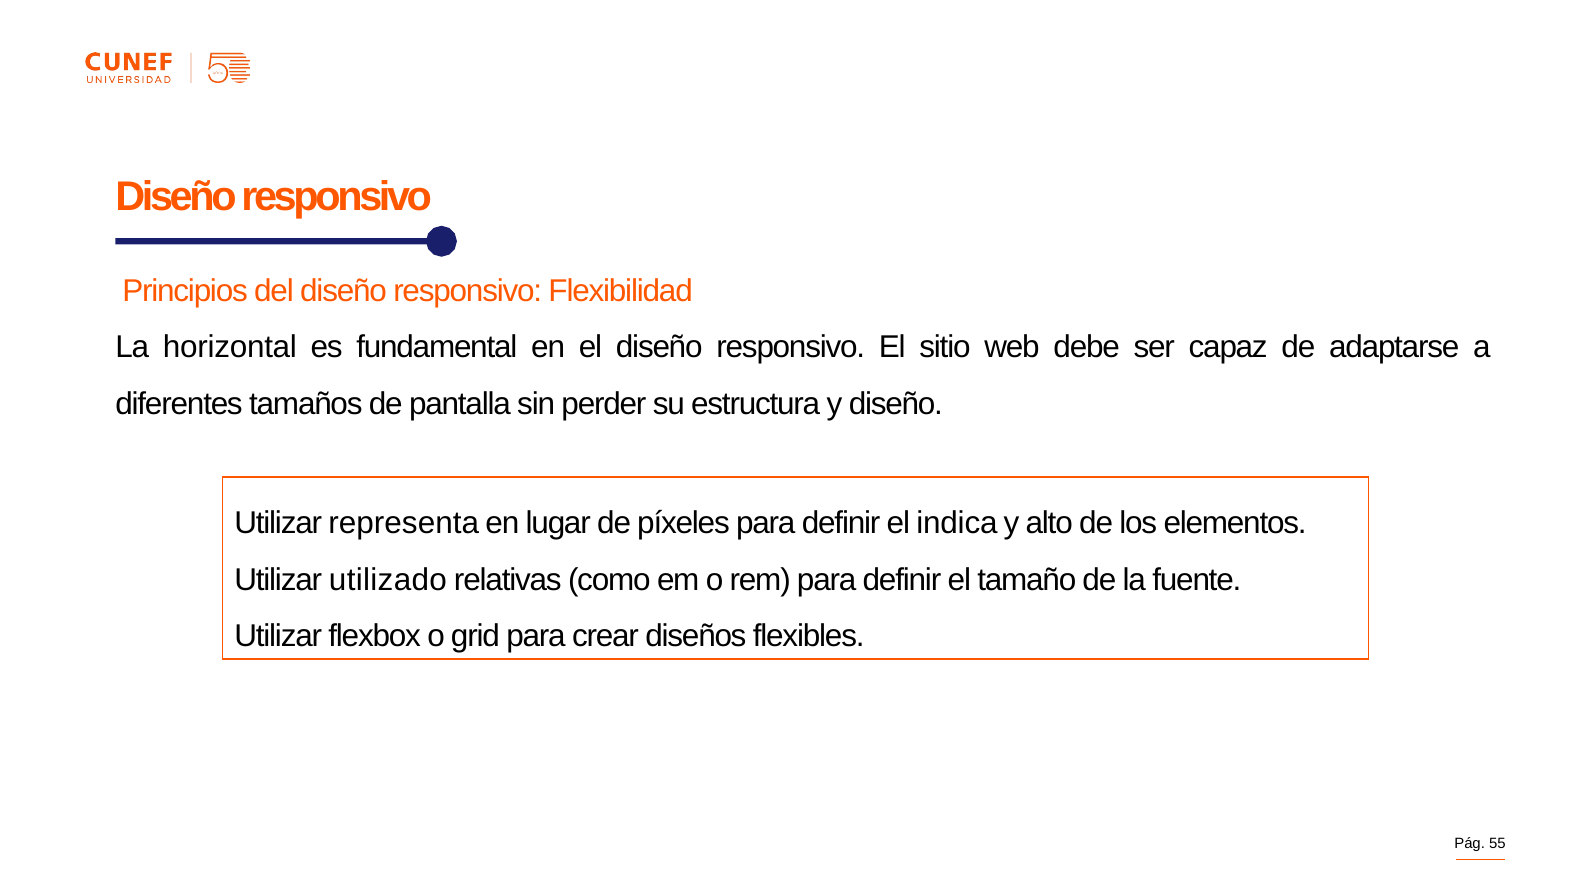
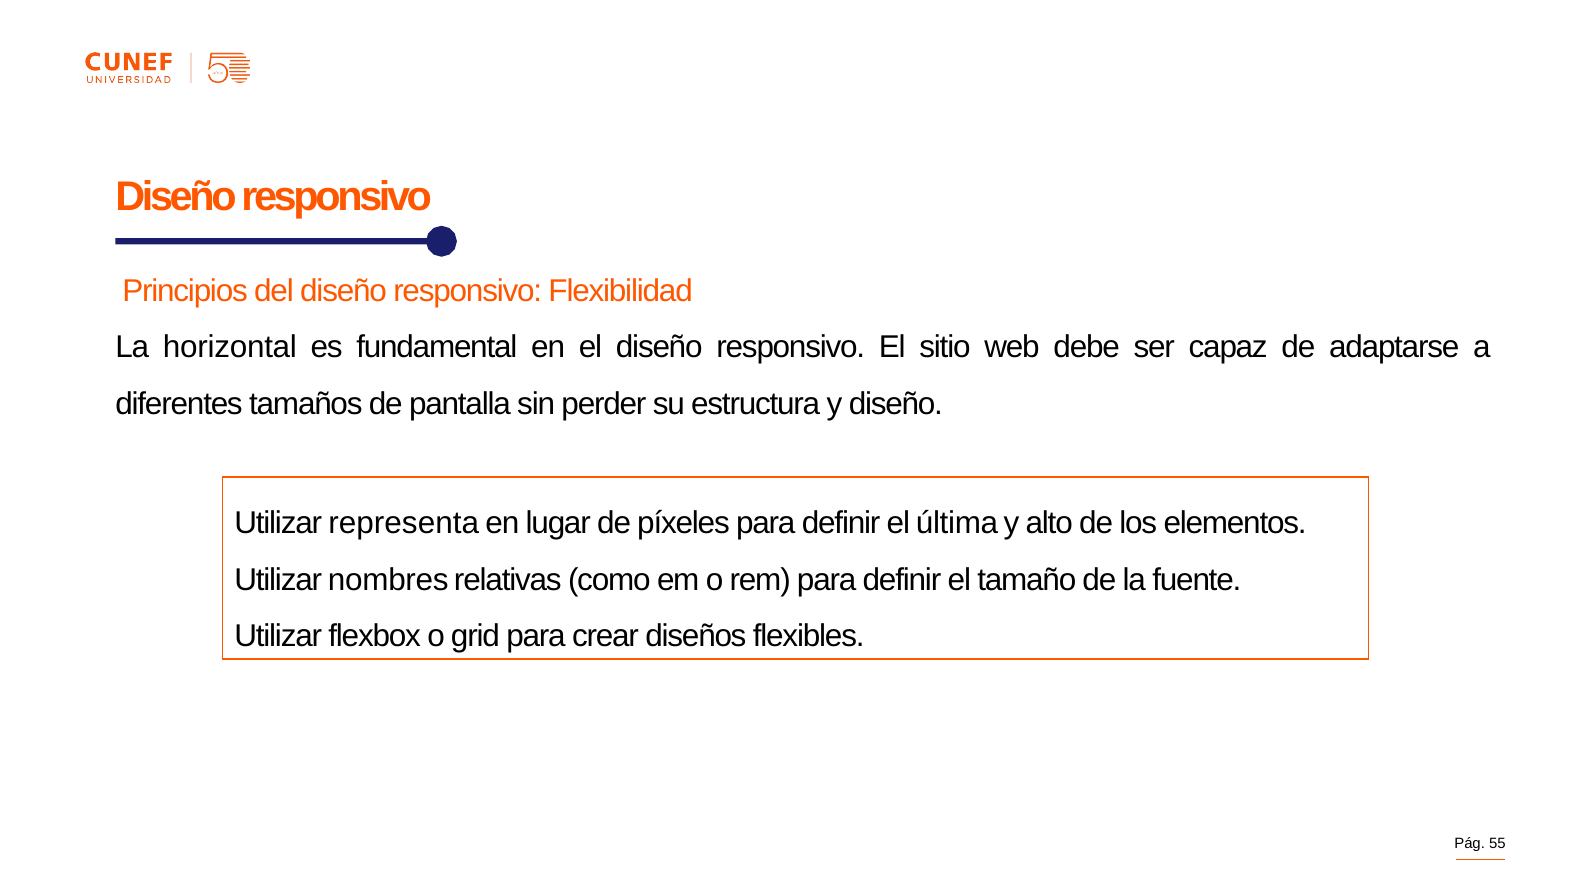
indica: indica -> última
utilizado: utilizado -> nombres
